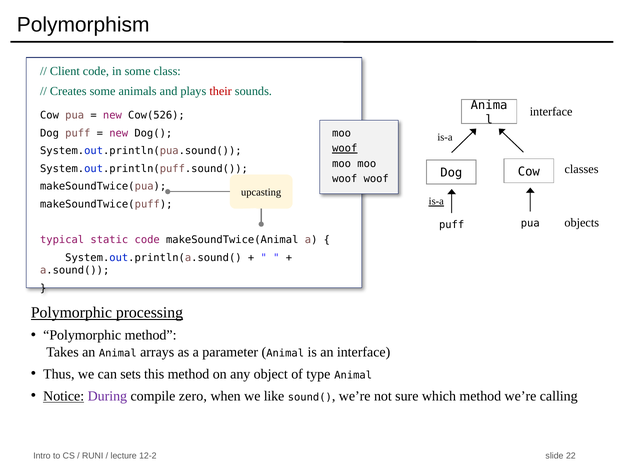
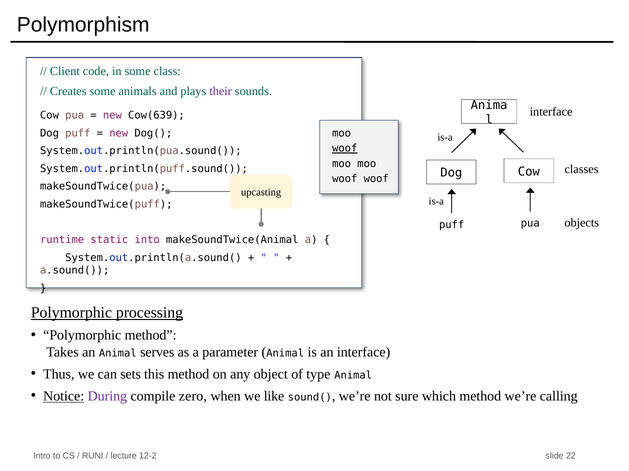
their colour: red -> purple
Cow(526: Cow(526 -> Cow(639
is-a at (436, 202) underline: present -> none
typical: typical -> runtime
static code: code -> into
arrays: arrays -> serves
